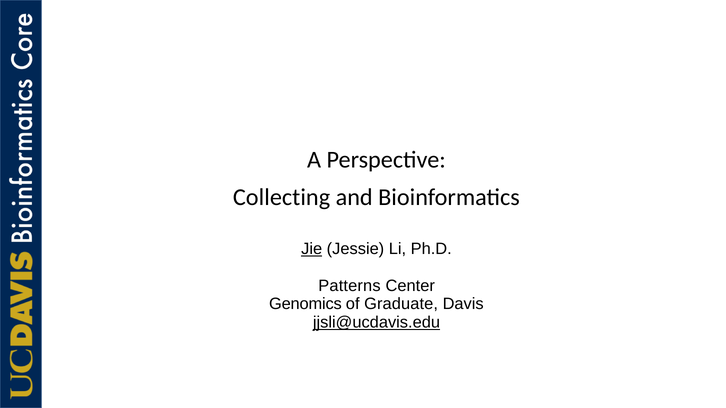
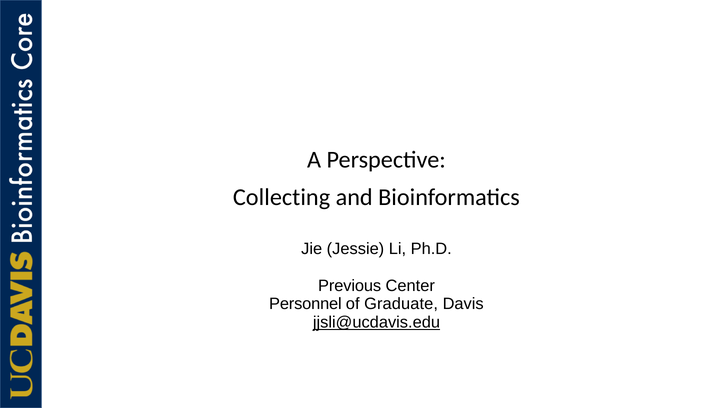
Jie underline: present -> none
Patterns: Patterns -> Previous
Genomics: Genomics -> Personnel
